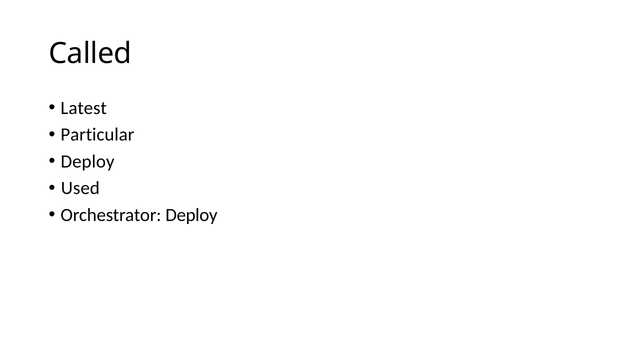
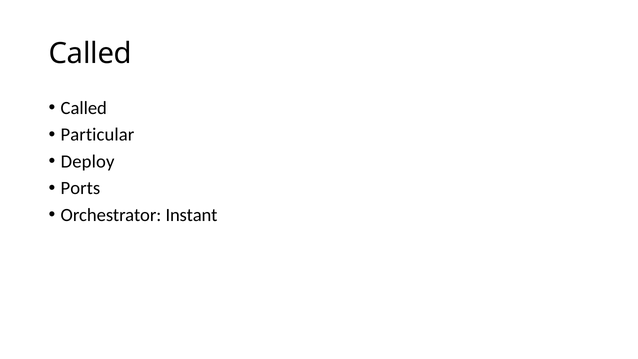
Latest at (84, 108): Latest -> Called
Used: Used -> Ports
Orchestrator Deploy: Deploy -> Instant
